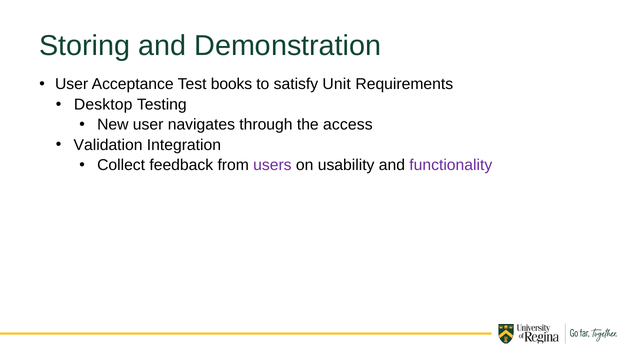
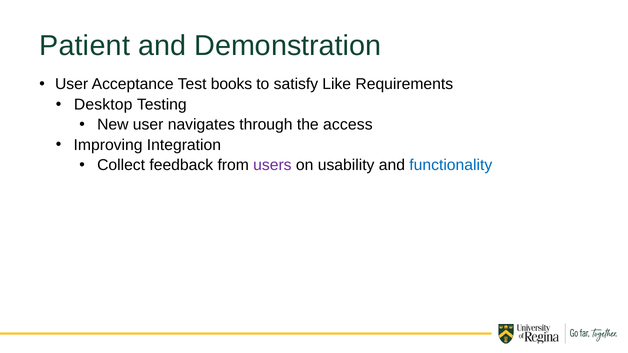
Storing: Storing -> Patient
Unit: Unit -> Like
Validation: Validation -> Improving
functionality colour: purple -> blue
